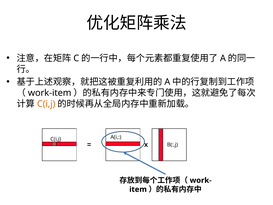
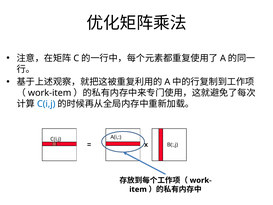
C(i,j at (46, 104) colour: orange -> blue
